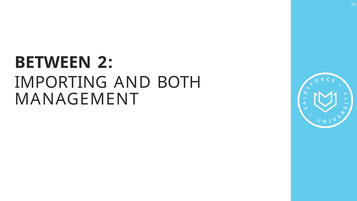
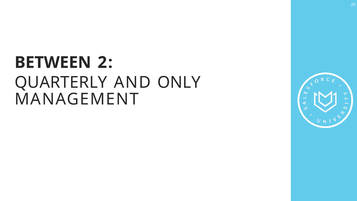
IMPORTING: IMPORTING -> QUARTERLY
BOTH: BOTH -> ONLY
